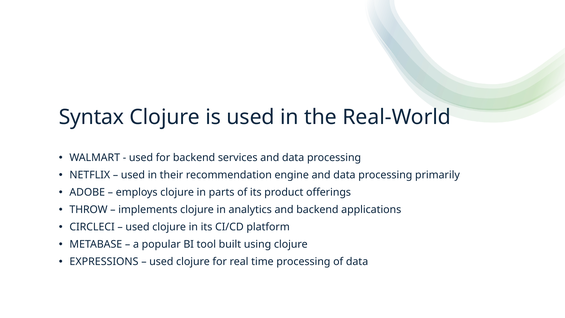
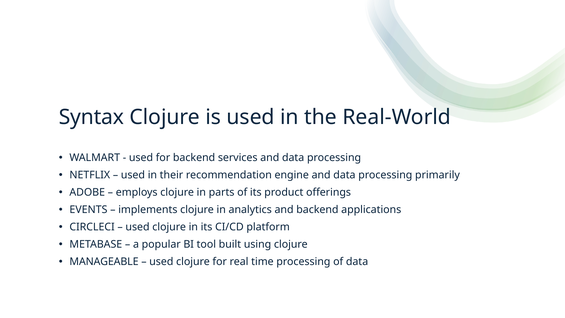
THROW: THROW -> EVENTS
EXPRESSIONS: EXPRESSIONS -> MANAGEABLE
